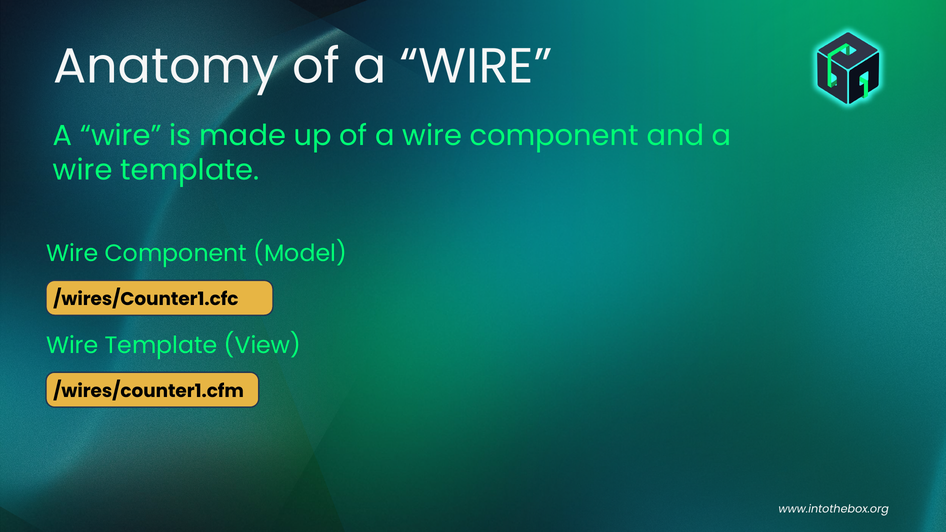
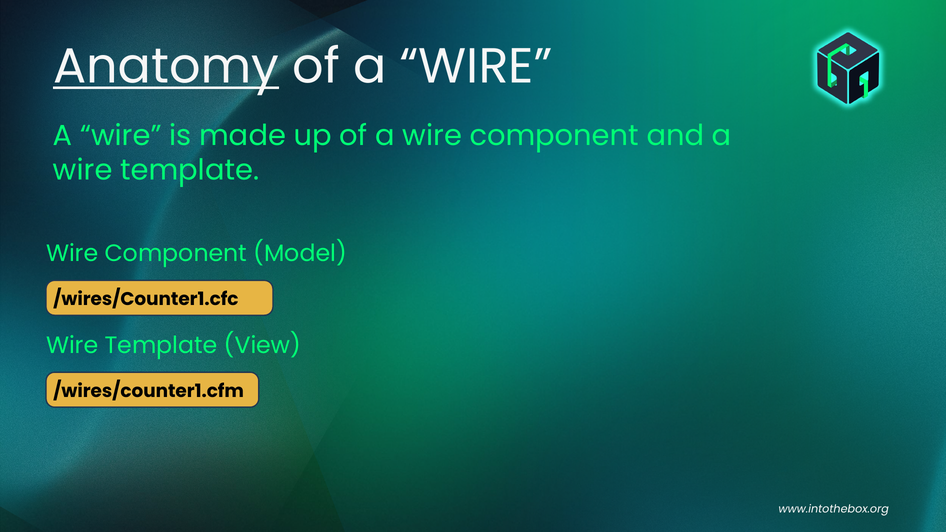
Anatomy underline: none -> present
